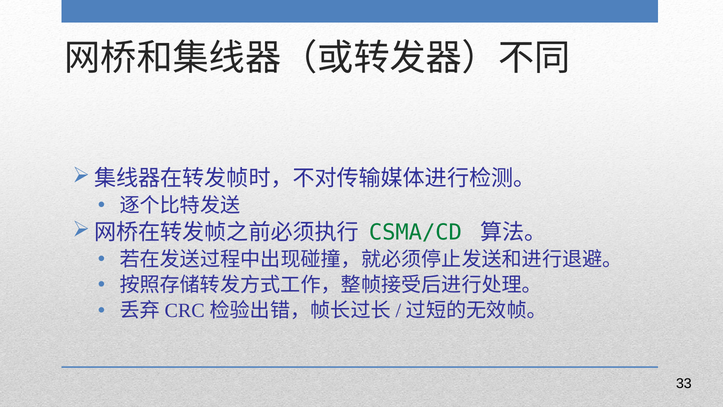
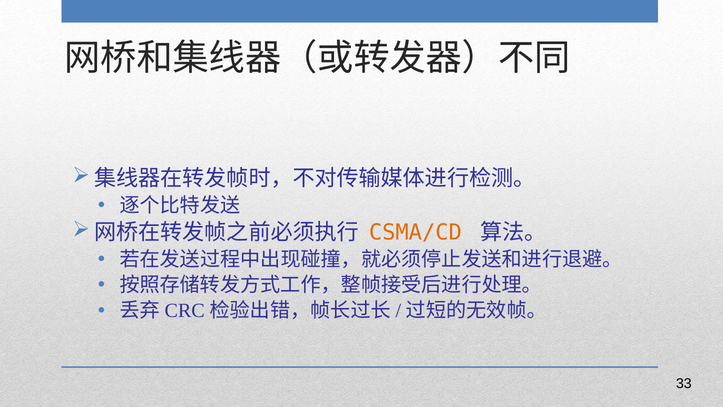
CSMA/CD colour: green -> orange
